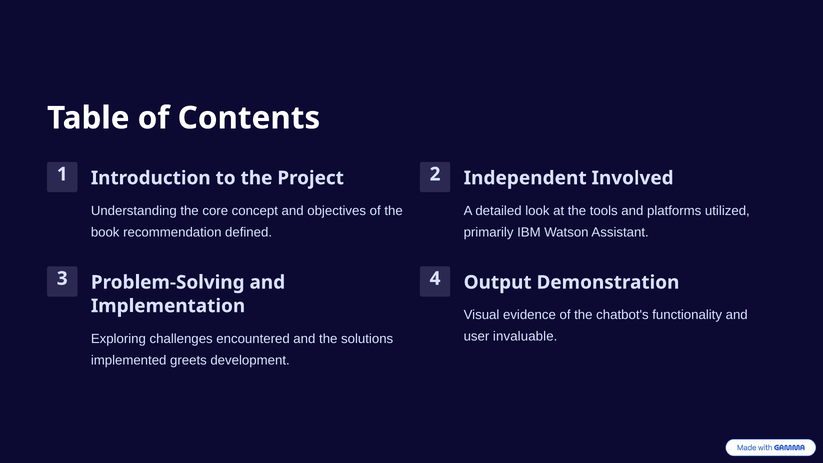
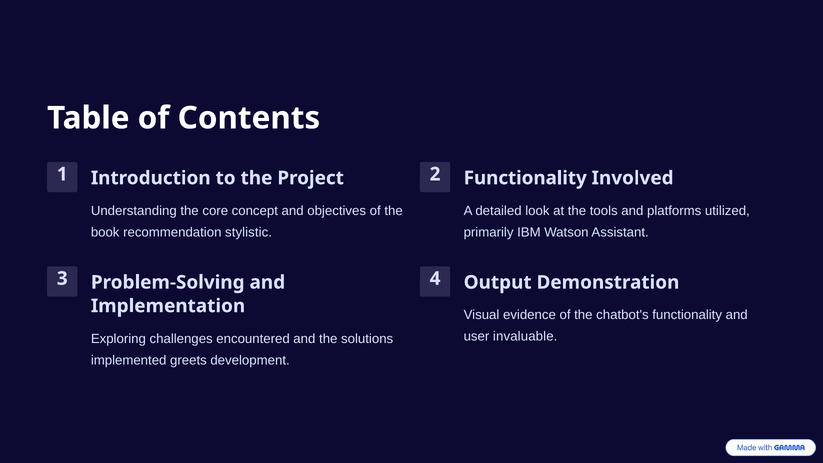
2 Independent: Independent -> Functionality
defined: defined -> stylistic
